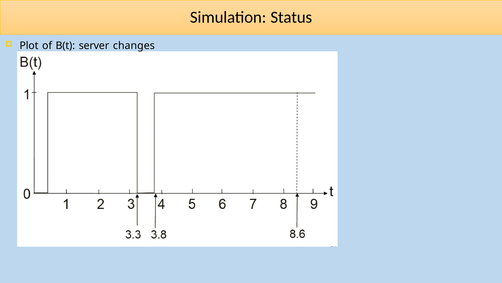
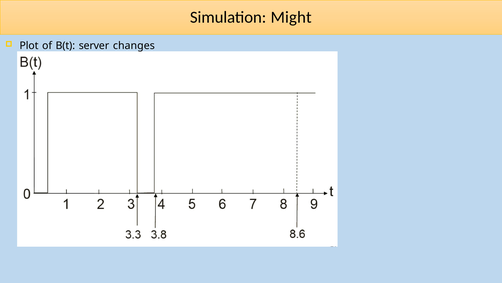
Status: Status -> Might
